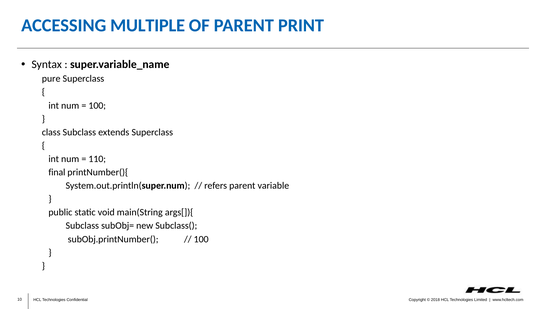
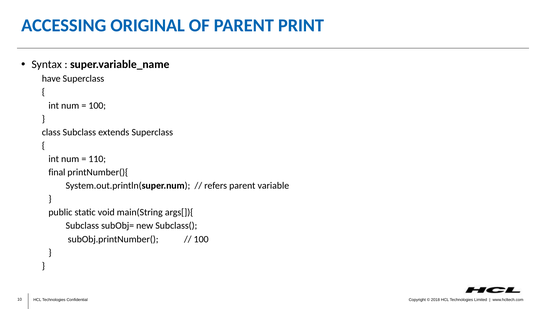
MULTIPLE: MULTIPLE -> ORIGINAL
pure: pure -> have
